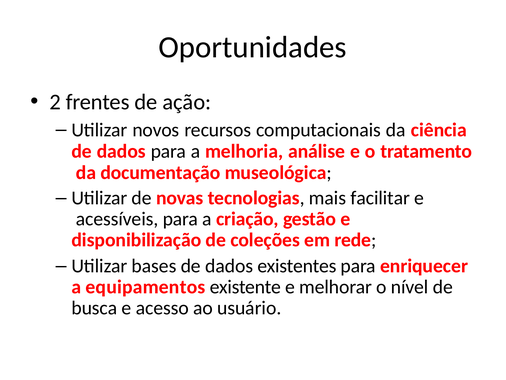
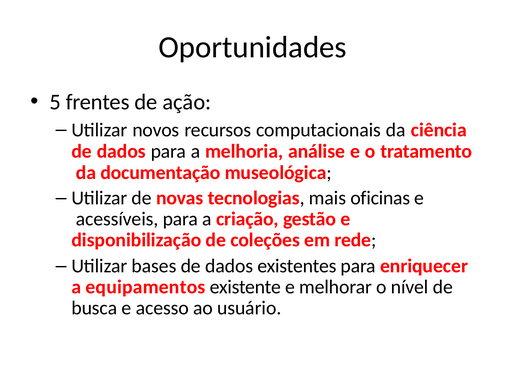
2: 2 -> 5
facilitar: facilitar -> oficinas
